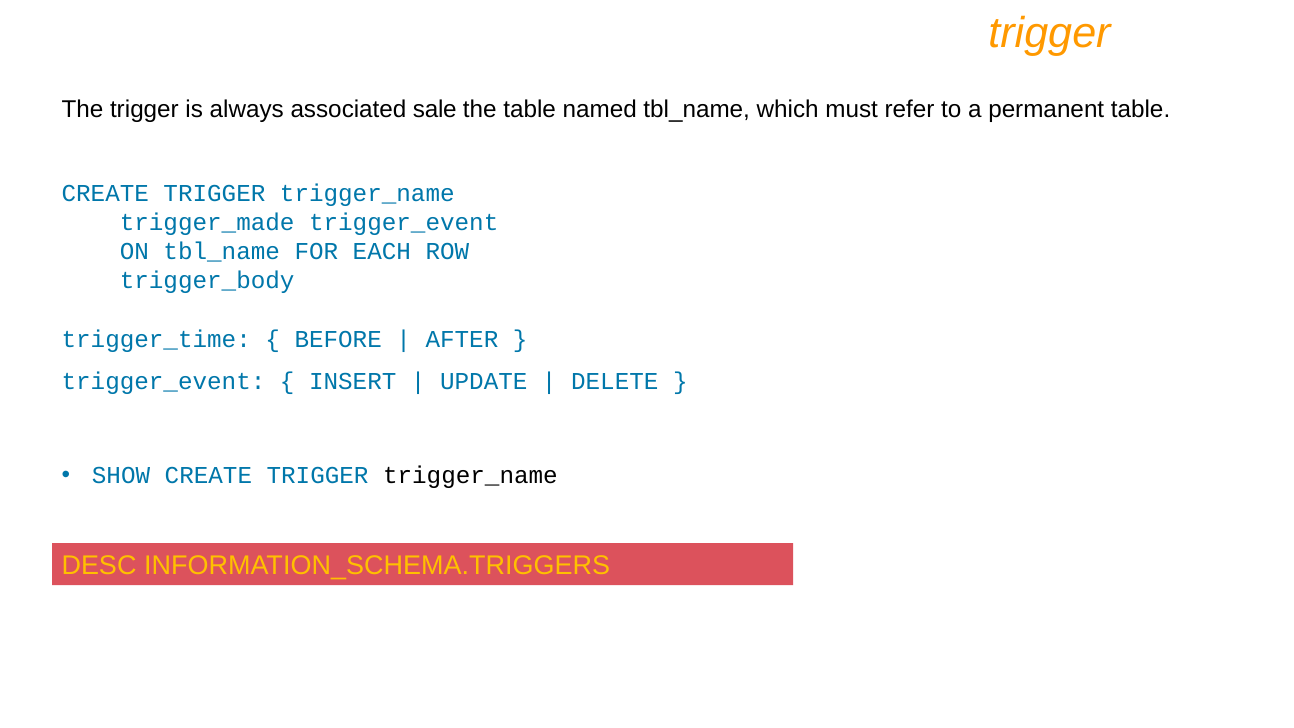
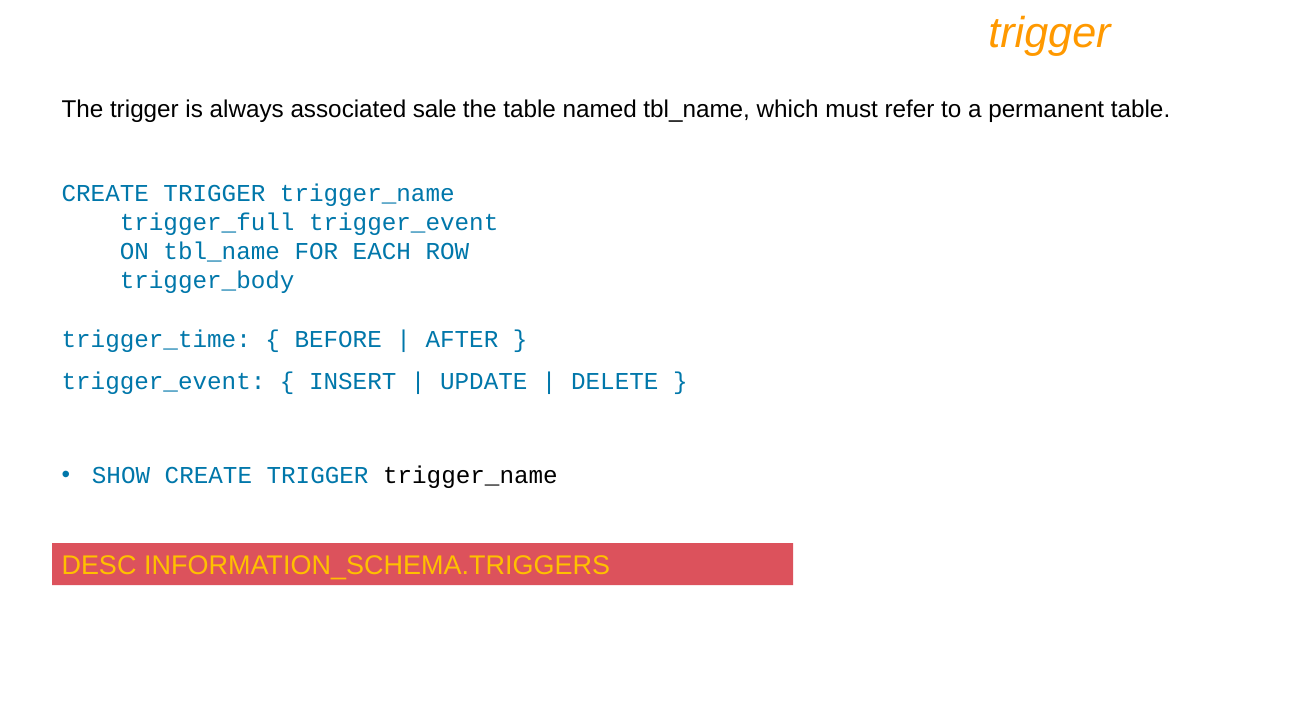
trigger_made: trigger_made -> trigger_full
